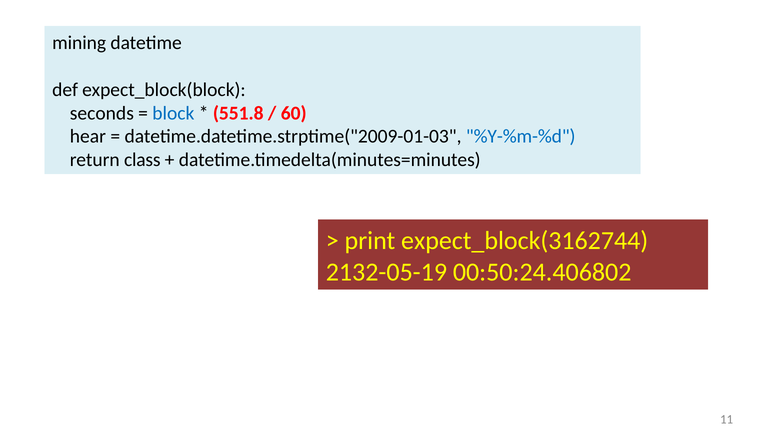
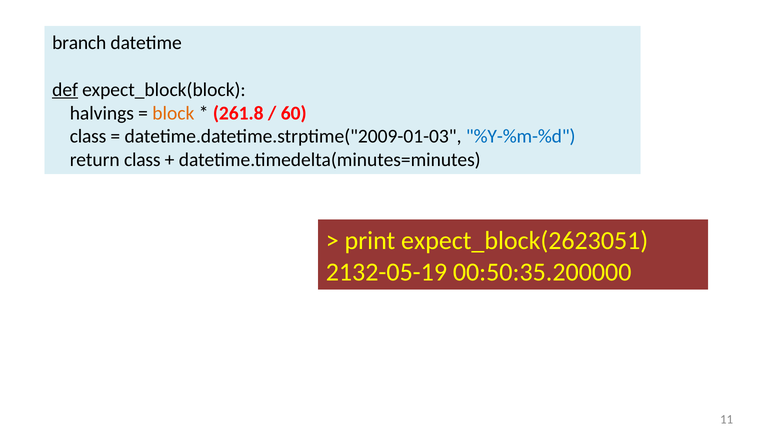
mining: mining -> branch
def underline: none -> present
seconds: seconds -> halvings
block colour: blue -> orange
551.8: 551.8 -> 261.8
hear at (88, 136): hear -> class
expect_block(3162744: expect_block(3162744 -> expect_block(2623051
00:50:24.406802: 00:50:24.406802 -> 00:50:35.200000
